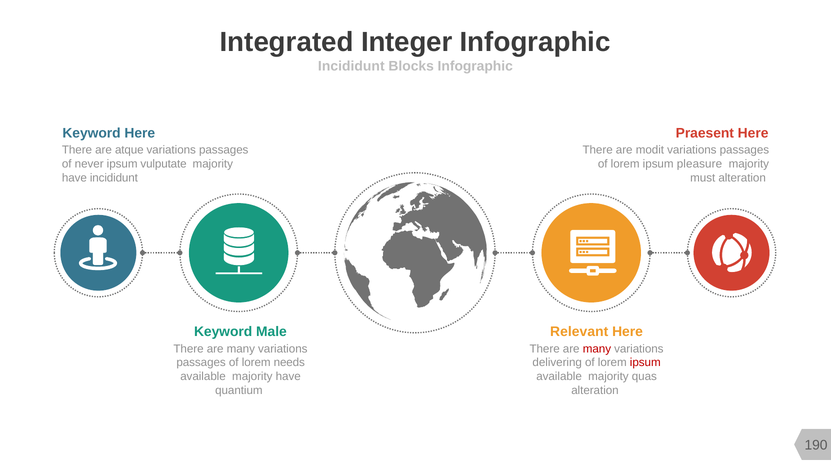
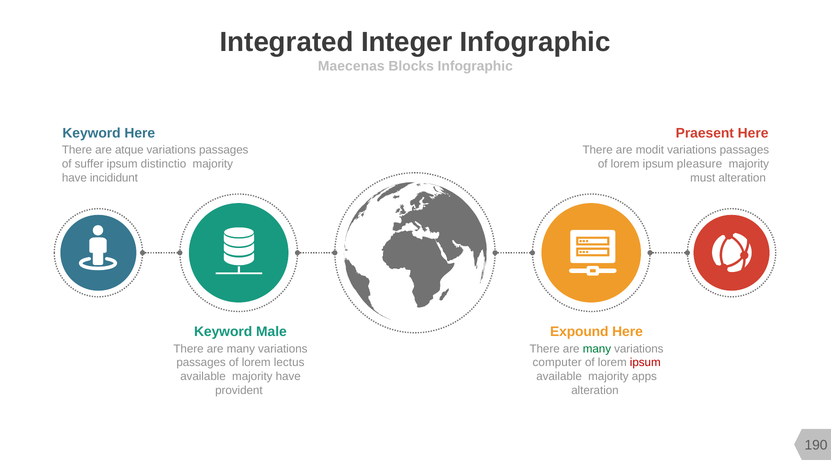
Incididunt at (351, 66): Incididunt -> Maecenas
never: never -> suffer
vulputate: vulputate -> distinctio
Relevant: Relevant -> Expound
many at (597, 349) colour: red -> green
needs: needs -> lectus
delivering: delivering -> computer
quas: quas -> apps
quantium: quantium -> provident
